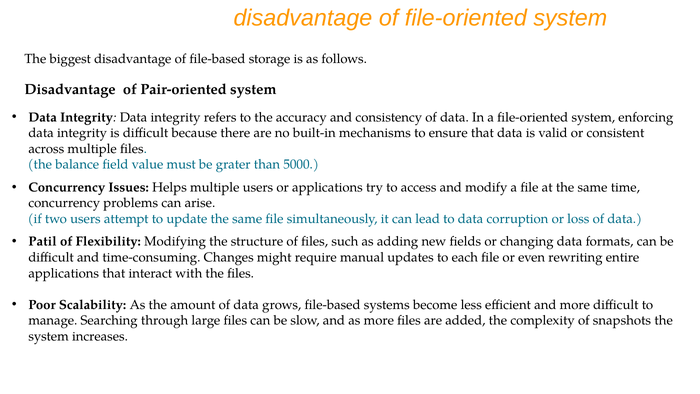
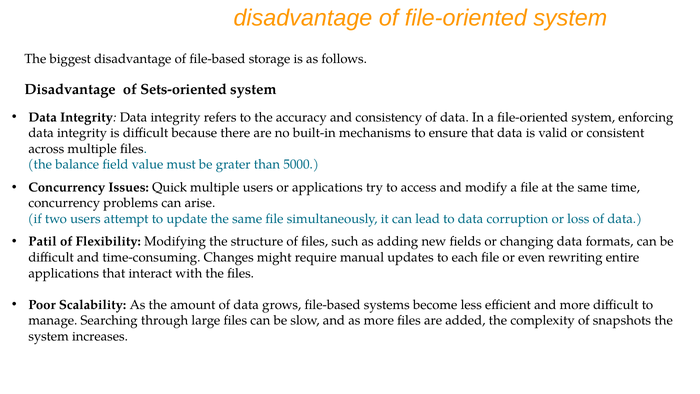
Pair-oriented: Pair-oriented -> Sets-oriented
Helps: Helps -> Quick
